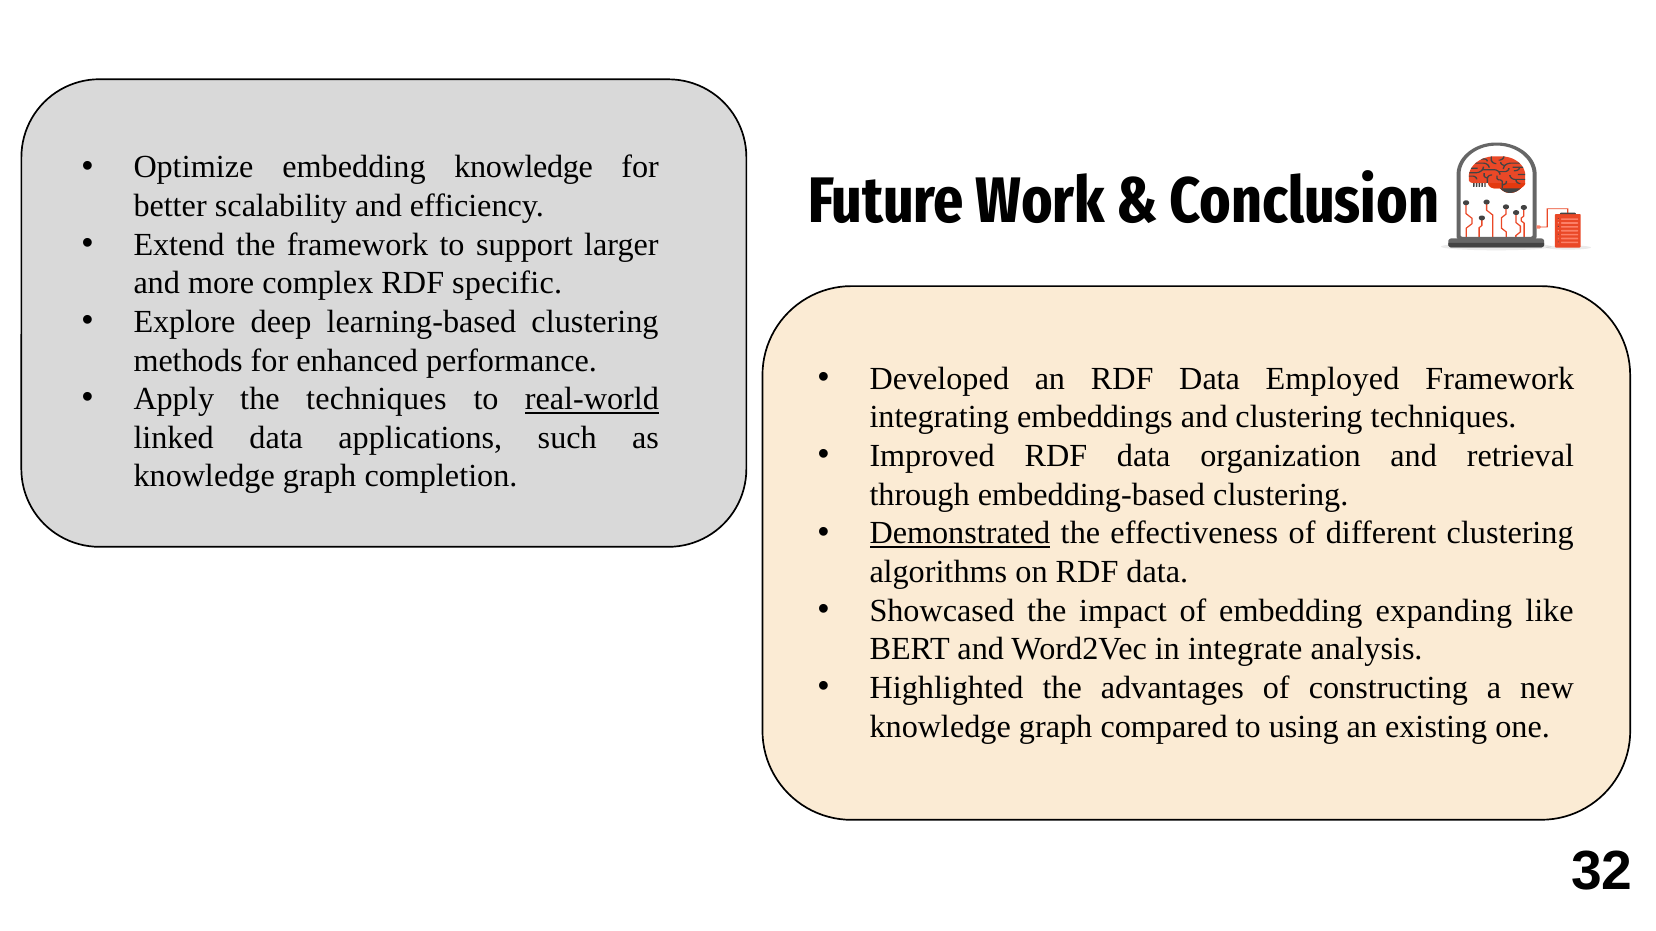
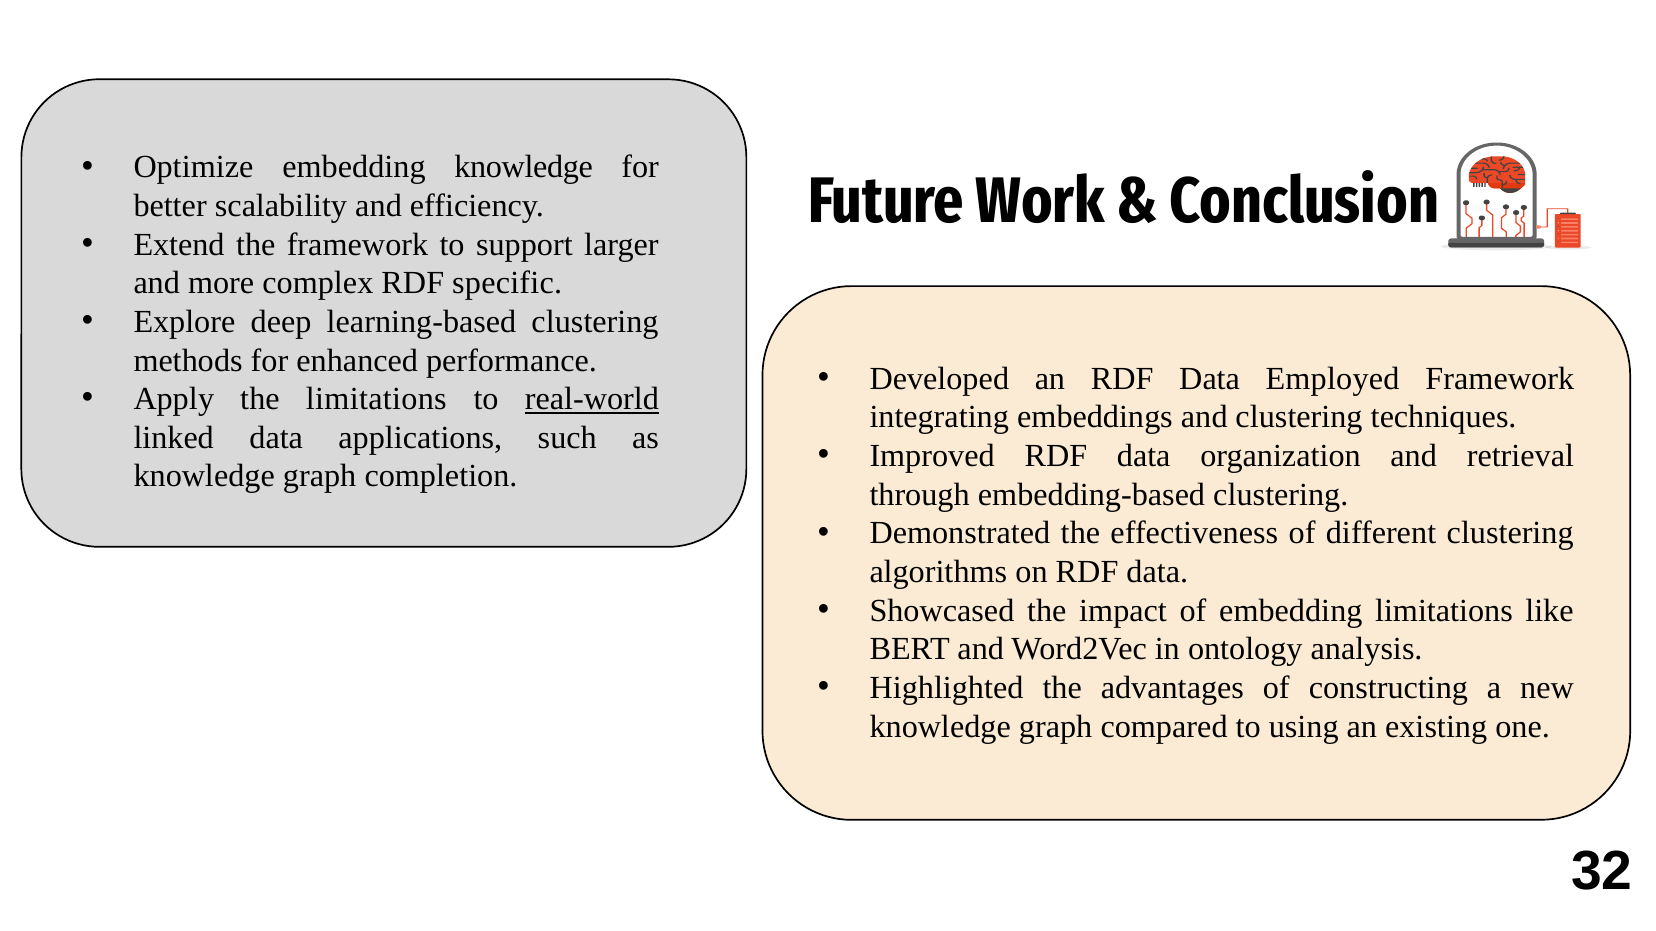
the techniques: techniques -> limitations
Demonstrated underline: present -> none
embedding expanding: expanding -> limitations
integrate: integrate -> ontology
